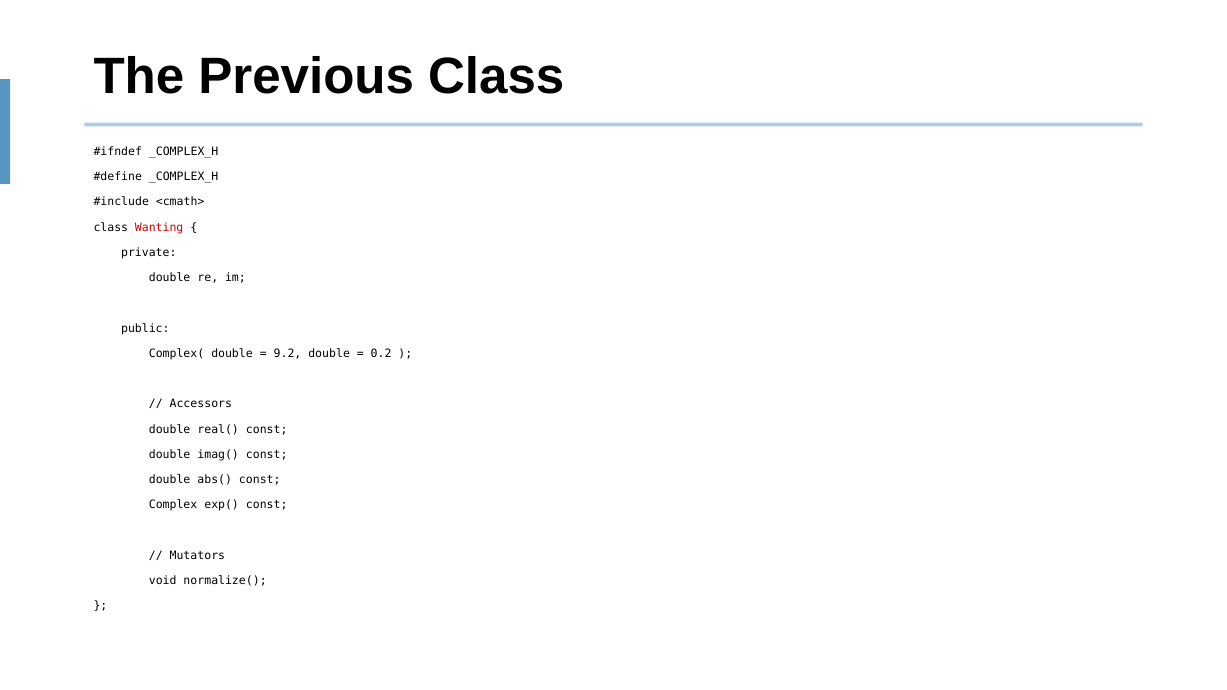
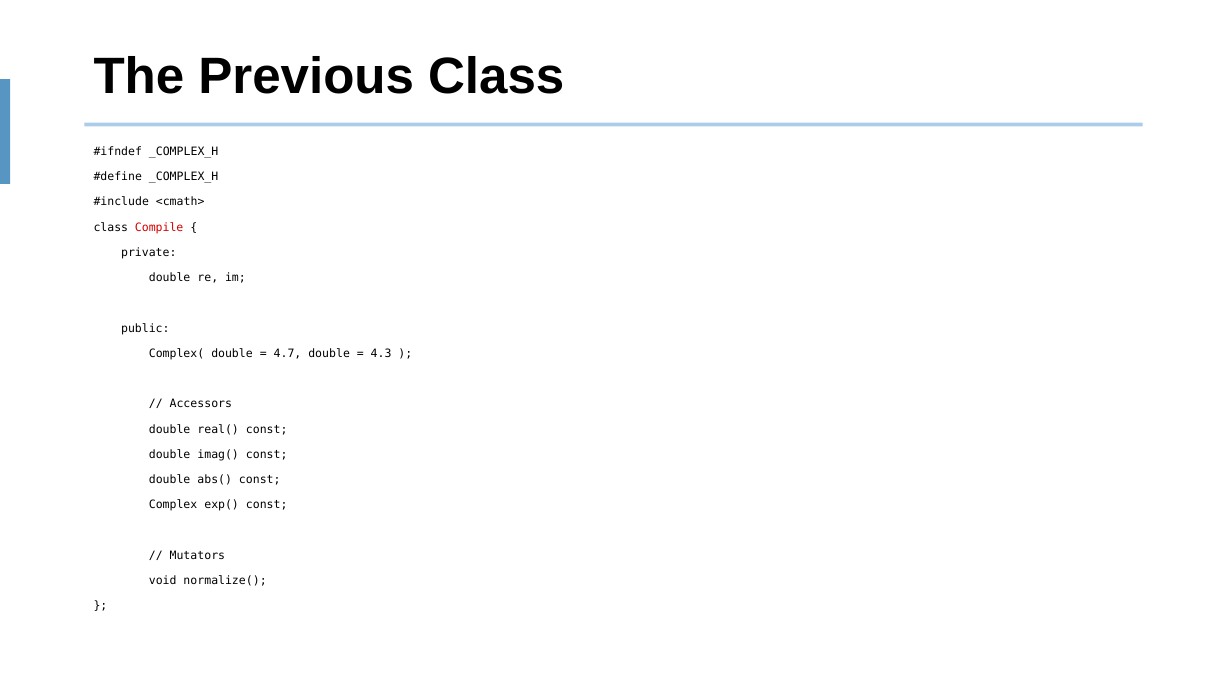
Wanting: Wanting -> Compile
9.2: 9.2 -> 4.7
0.2: 0.2 -> 4.3
